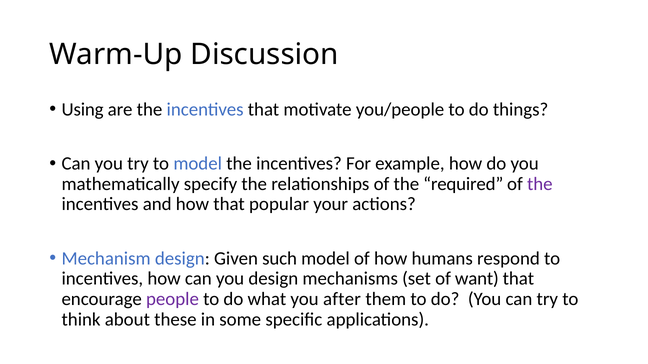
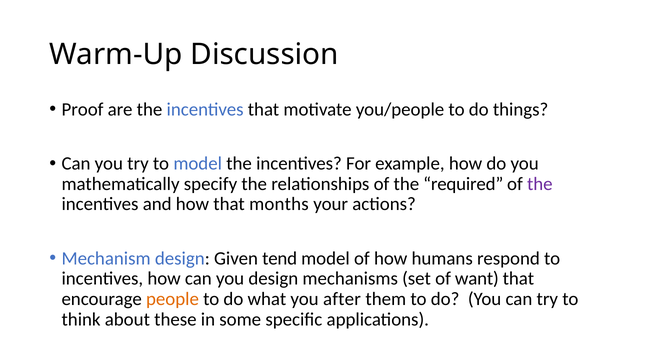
Using: Using -> Proof
popular: popular -> months
such: such -> tend
people colour: purple -> orange
